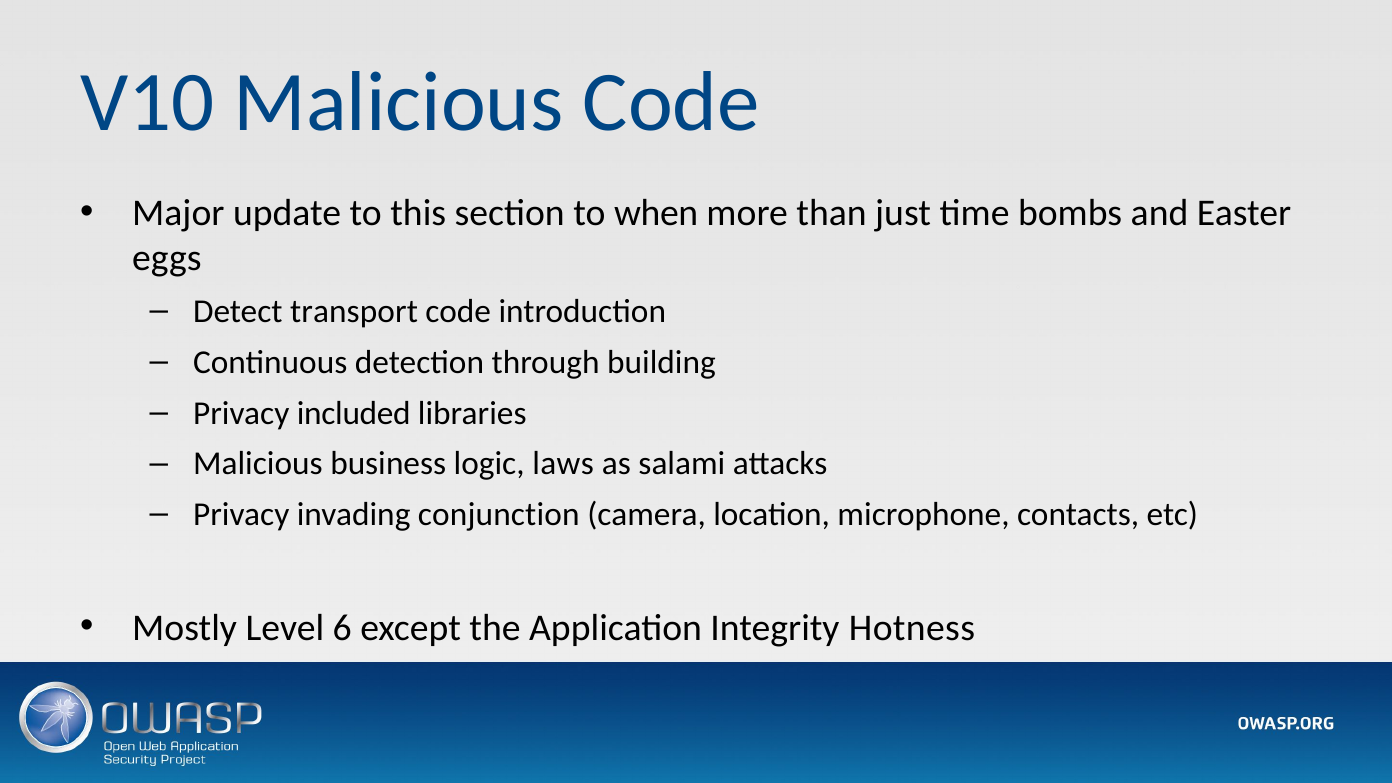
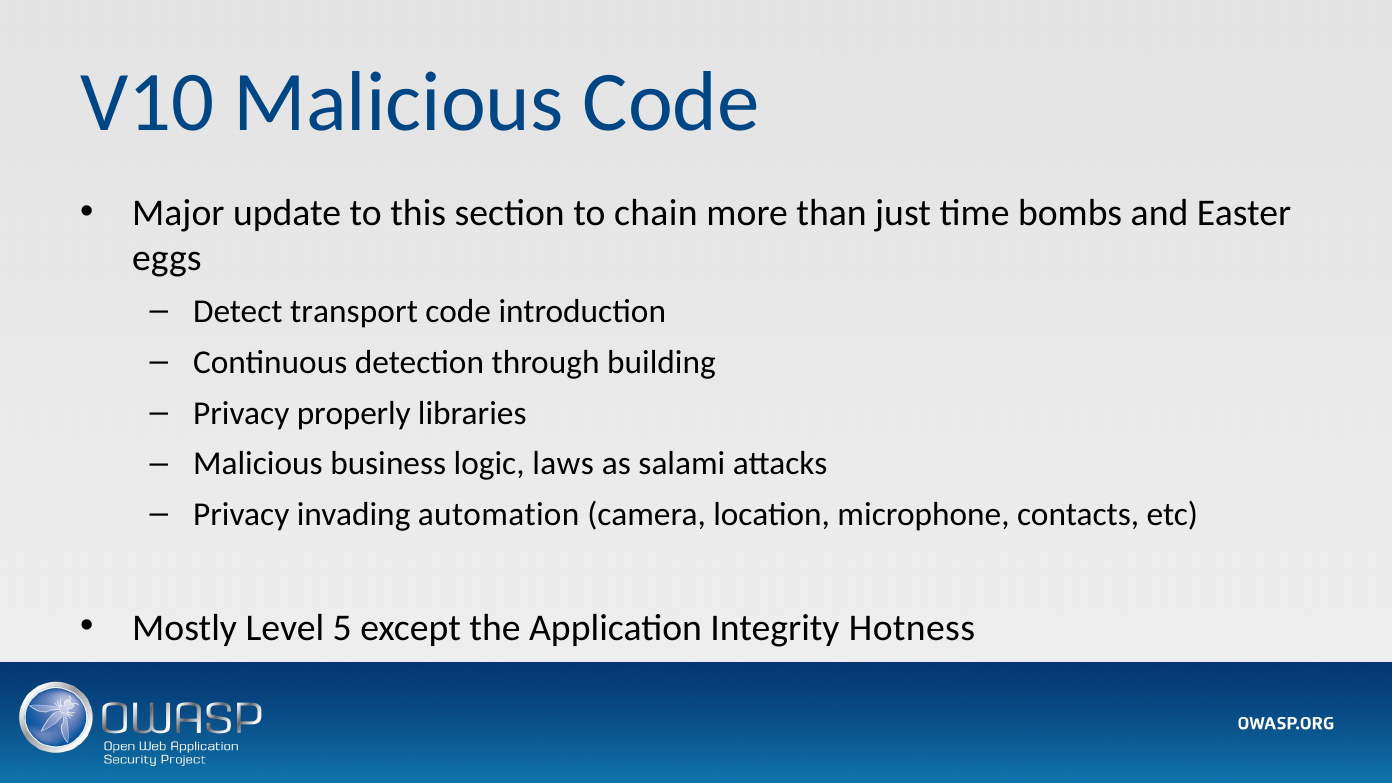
when: when -> chain
included: included -> properly
conjunction: conjunction -> automation
6: 6 -> 5
